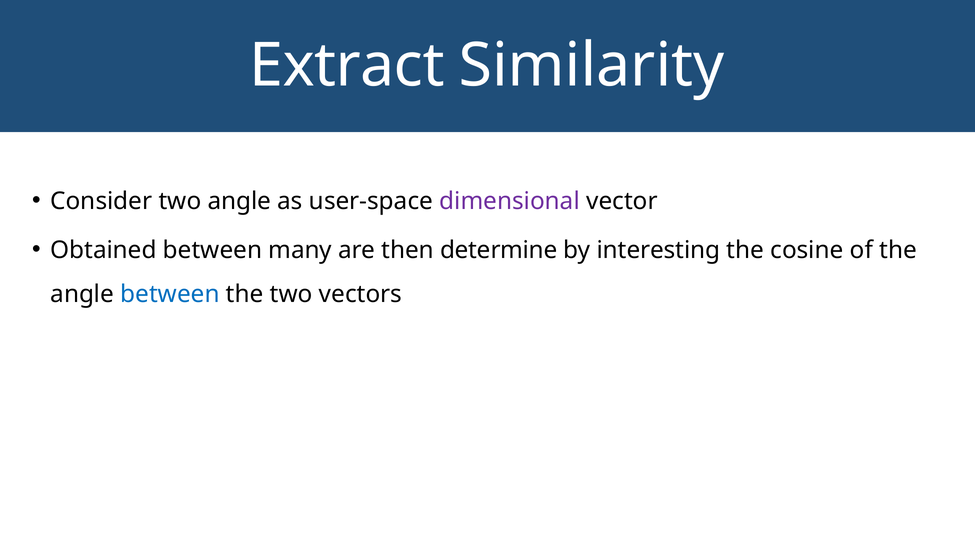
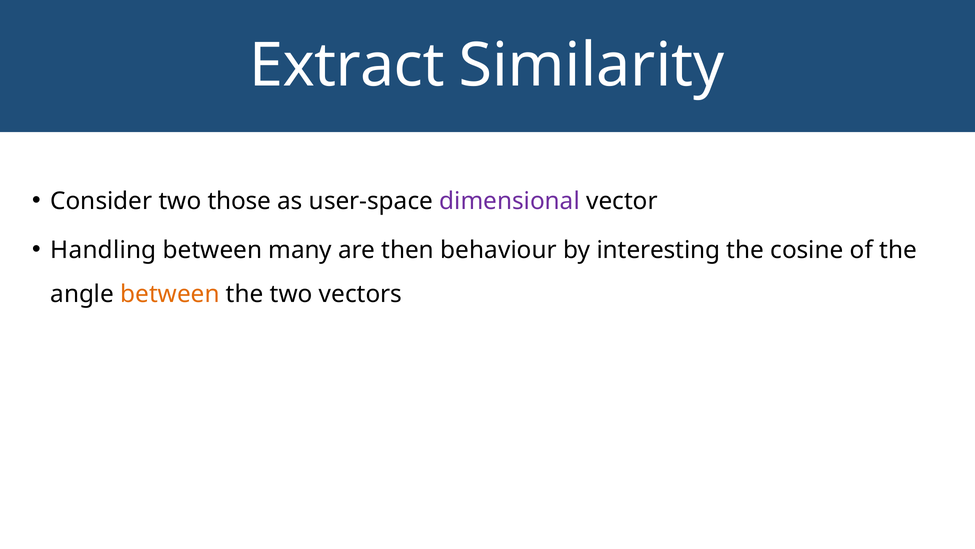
two angle: angle -> those
Obtained: Obtained -> Handling
determine: determine -> behaviour
between at (170, 294) colour: blue -> orange
